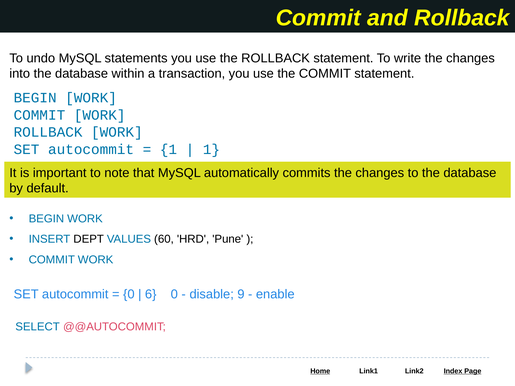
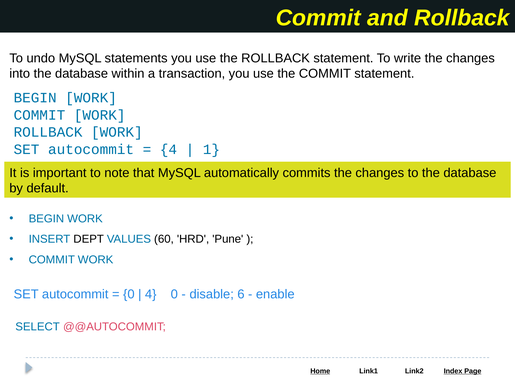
1 at (168, 149): 1 -> 4
6 at (151, 294): 6 -> 4
9: 9 -> 6
